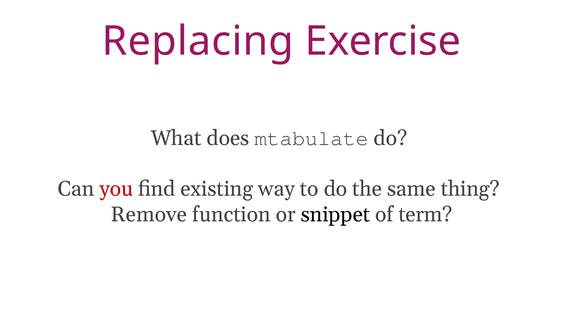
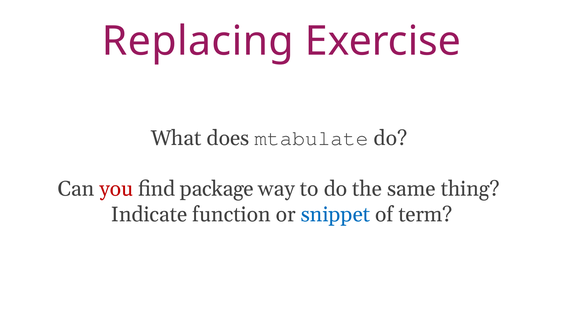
existing: existing -> package
Remove: Remove -> Indicate
snippet colour: black -> blue
